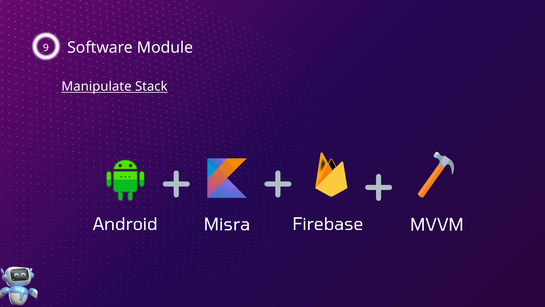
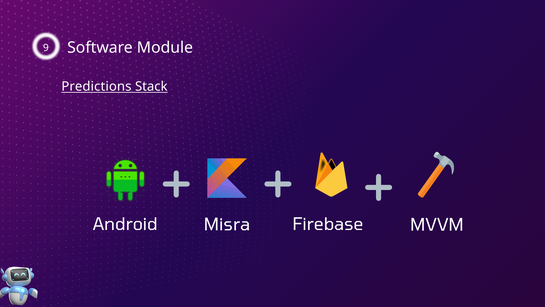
Manipulate: Manipulate -> Predictions
